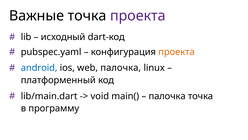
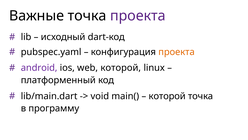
android colour: blue -> purple
web палочка: палочка -> которой
палочка at (167, 96): палочка -> которой
